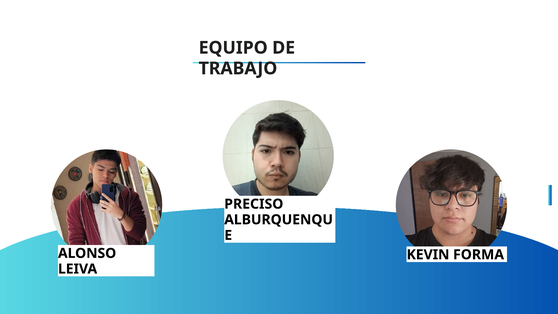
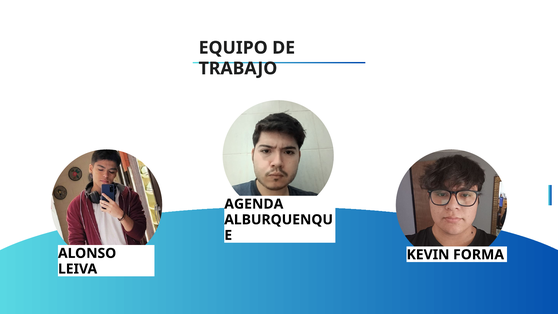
PRECISO: PRECISO -> AGENDA
